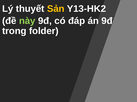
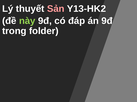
Sản colour: yellow -> pink
